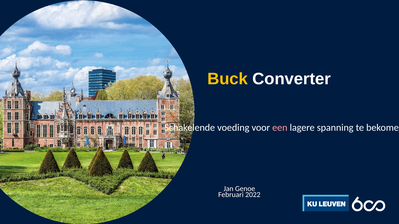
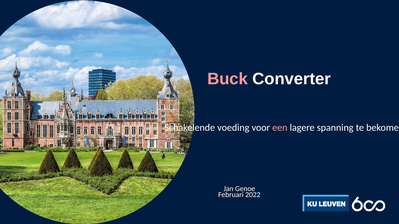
Buck colour: yellow -> pink
